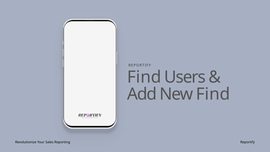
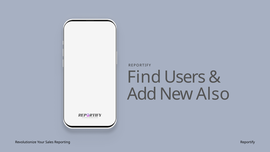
New Find: Find -> Also
